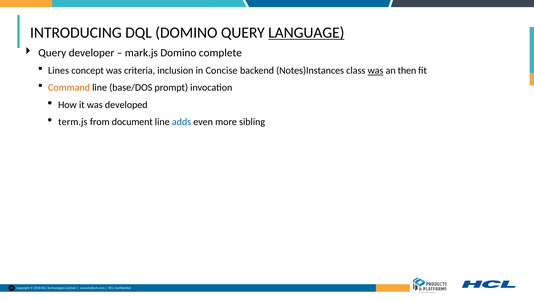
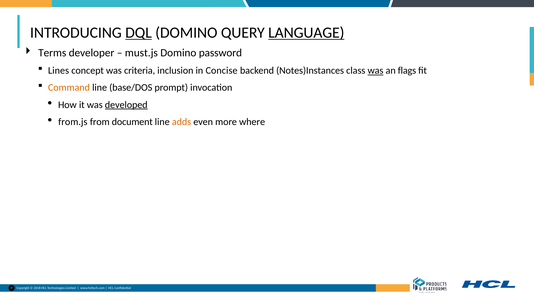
DQL underline: none -> present
Query at (52, 53): Query -> Terms
mark.js: mark.js -> must.js
complete: complete -> password
then: then -> flags
developed underline: none -> present
term.js: term.js -> from.js
adds colour: blue -> orange
sibling: sibling -> where
